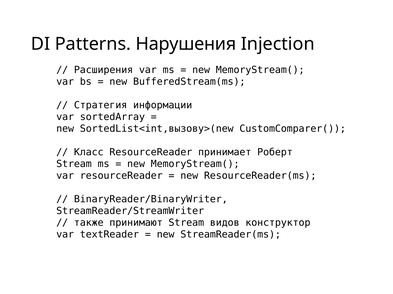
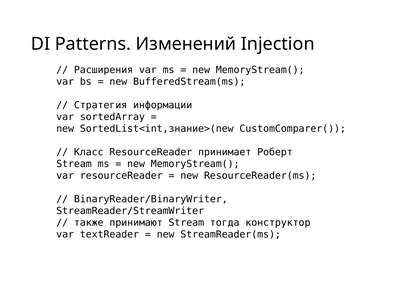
Нарушения: Нарушения -> Изменений
SortedList<int,вызову>(new: SortedList<int,вызову>(new -> SortedList<int,знание>(new
видов: видов -> тогда
